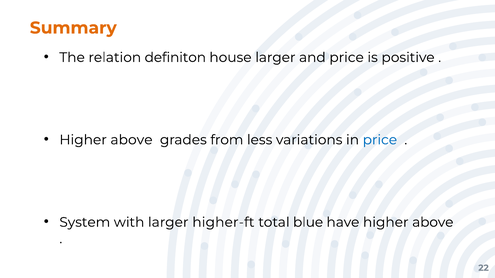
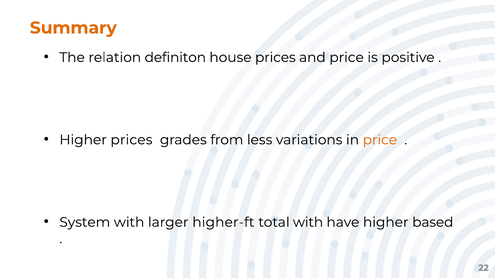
house larger: larger -> prices
above at (131, 140): above -> prices
price at (380, 140) colour: blue -> orange
total blue: blue -> with
have higher above: above -> based
